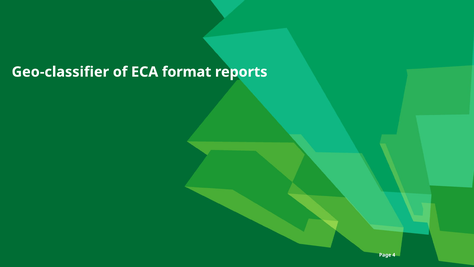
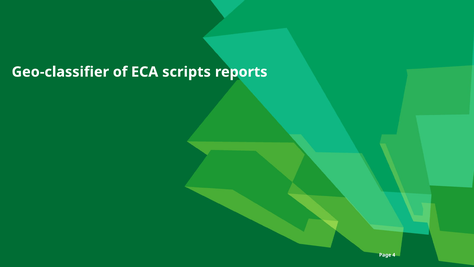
format: format -> scripts
